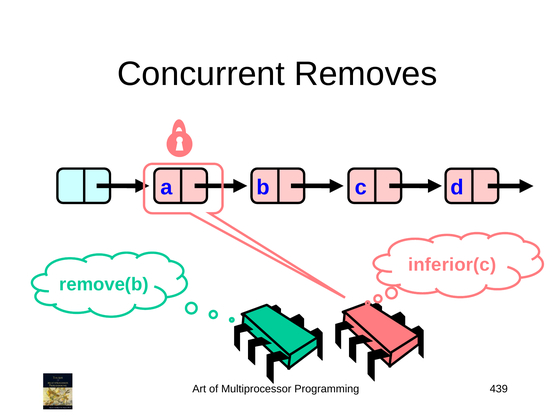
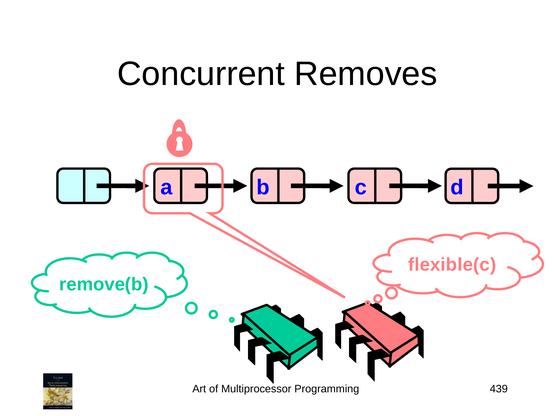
inferior(c: inferior(c -> flexible(c
